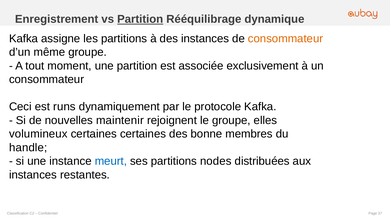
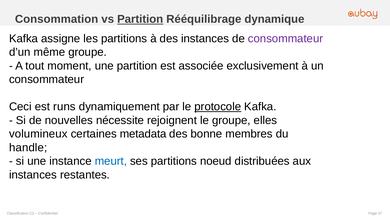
Enregistrement: Enregistrement -> Consommation
consommateur at (286, 39) colour: orange -> purple
protocole underline: none -> present
maintenir: maintenir -> nécessite
certaines certaines: certaines -> metadata
nodes: nodes -> noeud
